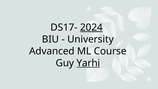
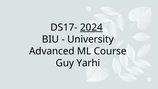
Yarhi underline: present -> none
